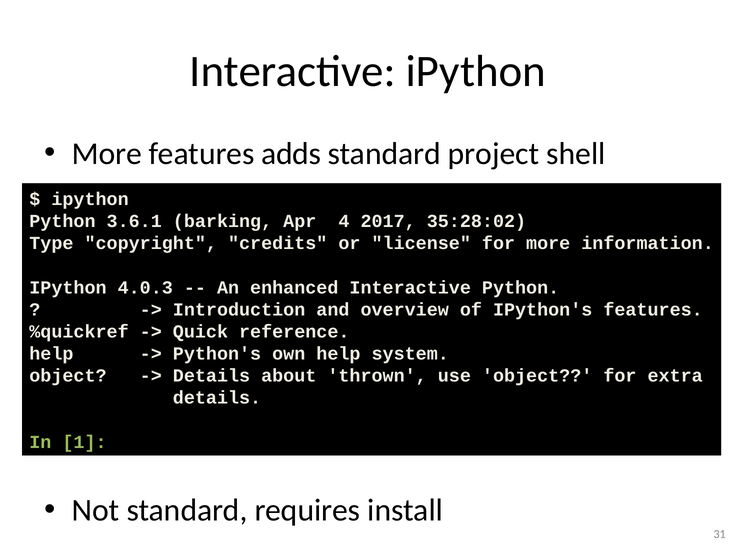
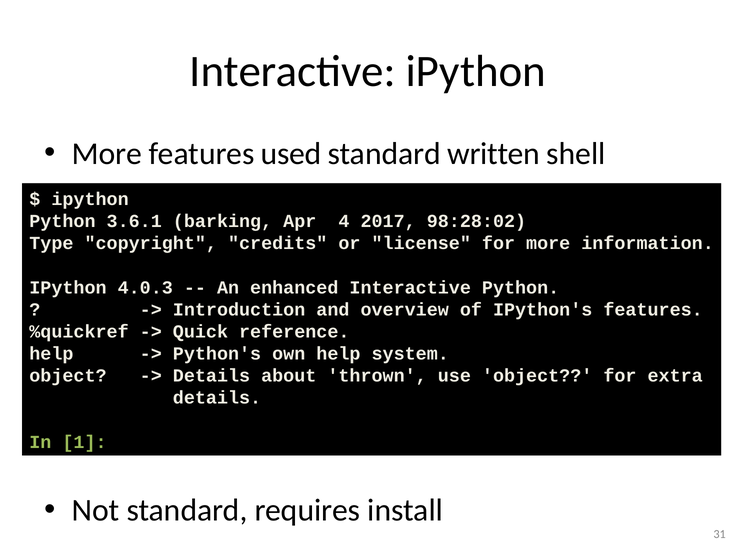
adds: adds -> used
project: project -> written
35:28:02: 35:28:02 -> 98:28:02
